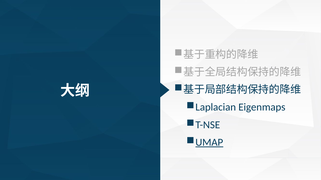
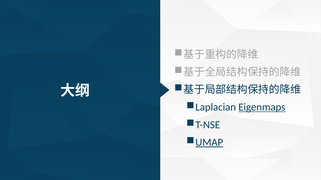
Eigenmaps underline: none -> present
